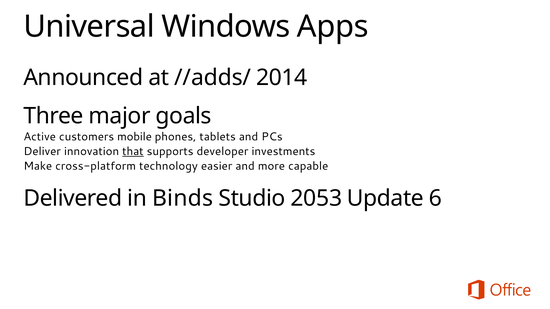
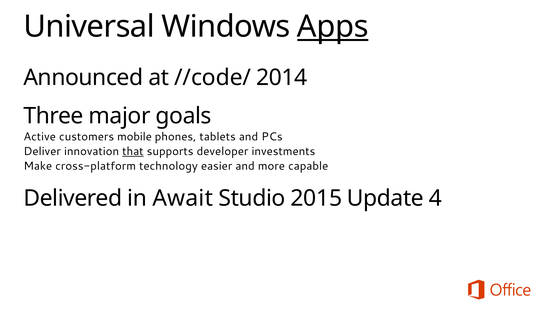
Apps underline: none -> present
//adds/: //adds/ -> //code/
Binds: Binds -> Await
2053: 2053 -> 2015
6: 6 -> 4
